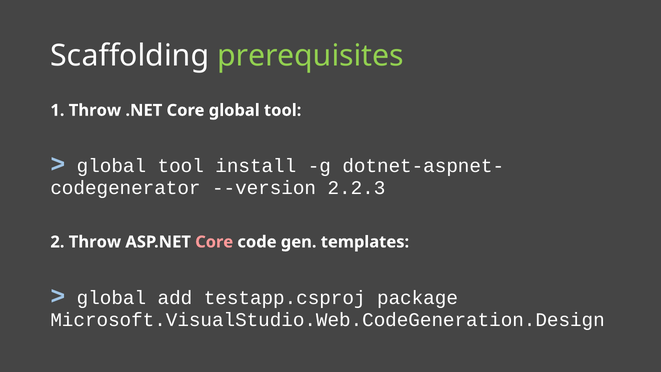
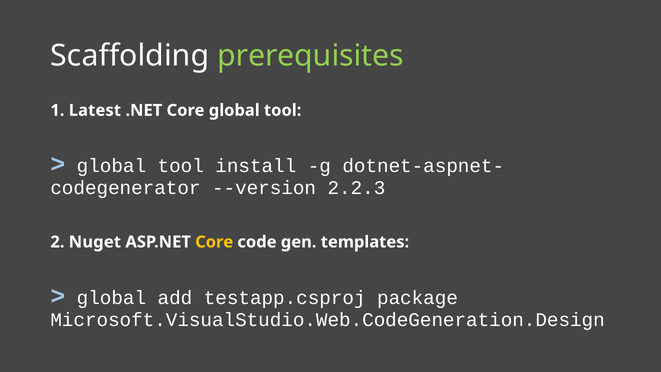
1 Throw: Throw -> Latest
2 Throw: Throw -> Nuget
Core at (214, 242) colour: pink -> yellow
